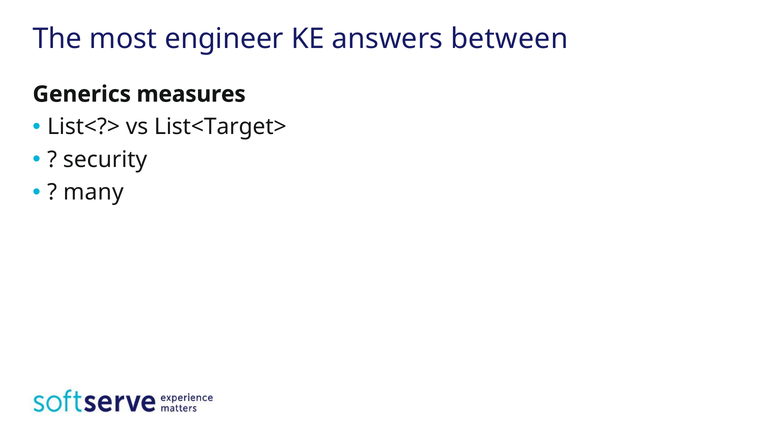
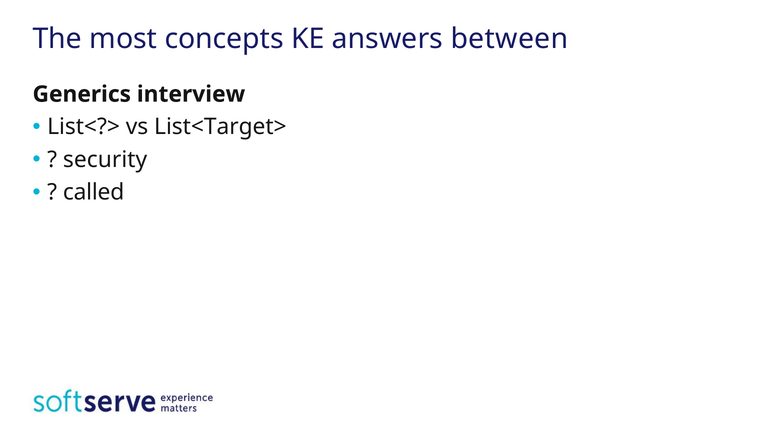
engineer: engineer -> concepts
measures: measures -> interview
many: many -> called
